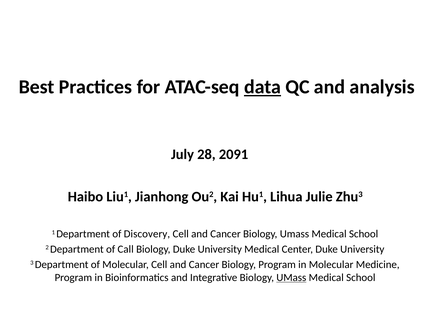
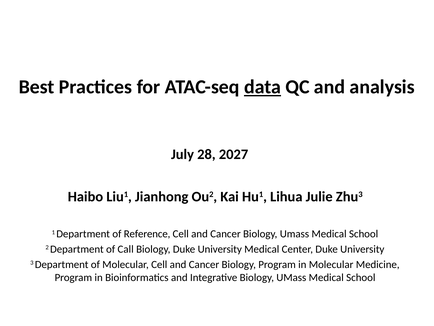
2091: 2091 -> 2027
Discovery: Discovery -> Reference
UMass at (291, 277) underline: present -> none
